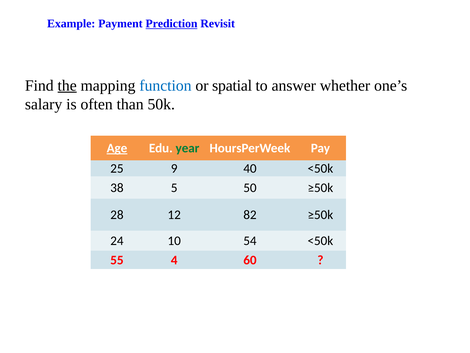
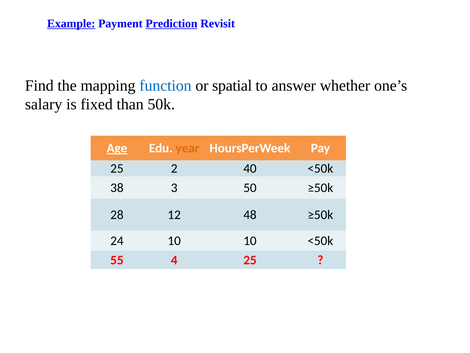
Example underline: none -> present
the underline: present -> none
often: often -> fixed
year colour: green -> orange
9: 9 -> 2
5: 5 -> 3
82: 82 -> 48
10 54: 54 -> 10
4 60: 60 -> 25
